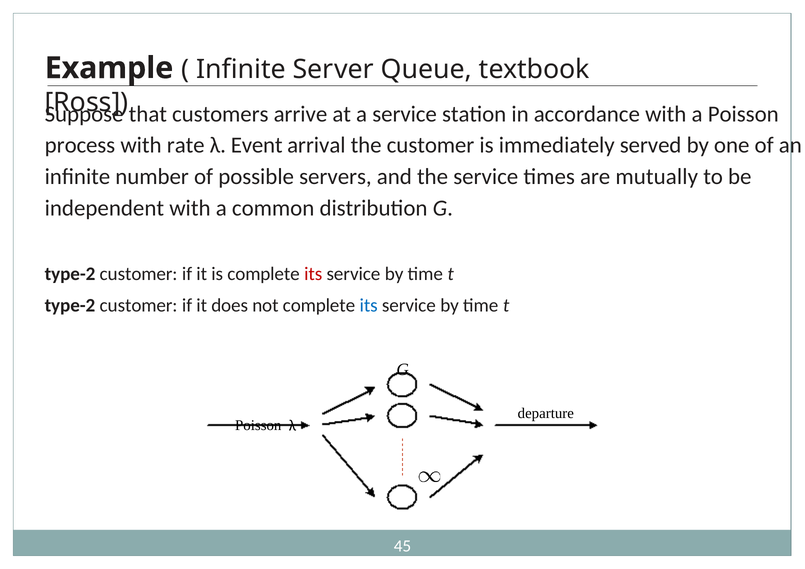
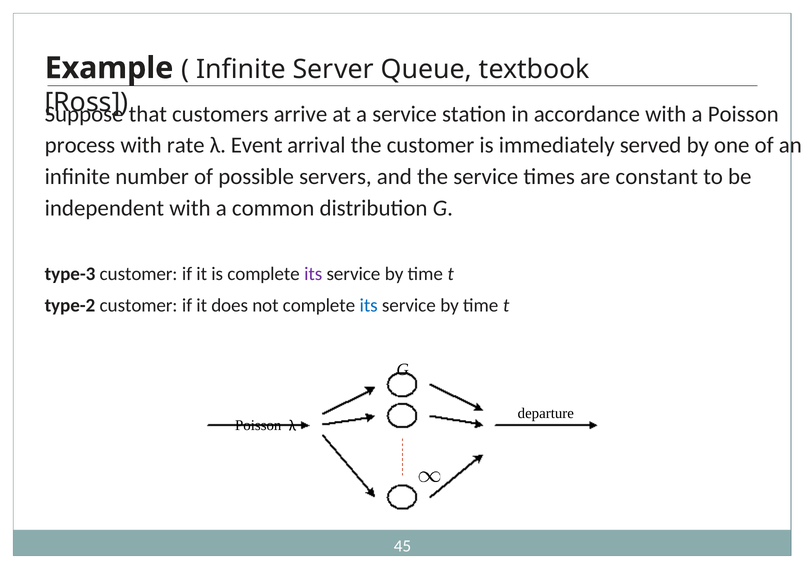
mutually: mutually -> constant
type-2 at (70, 274): type-2 -> type-3
its at (313, 274) colour: red -> purple
